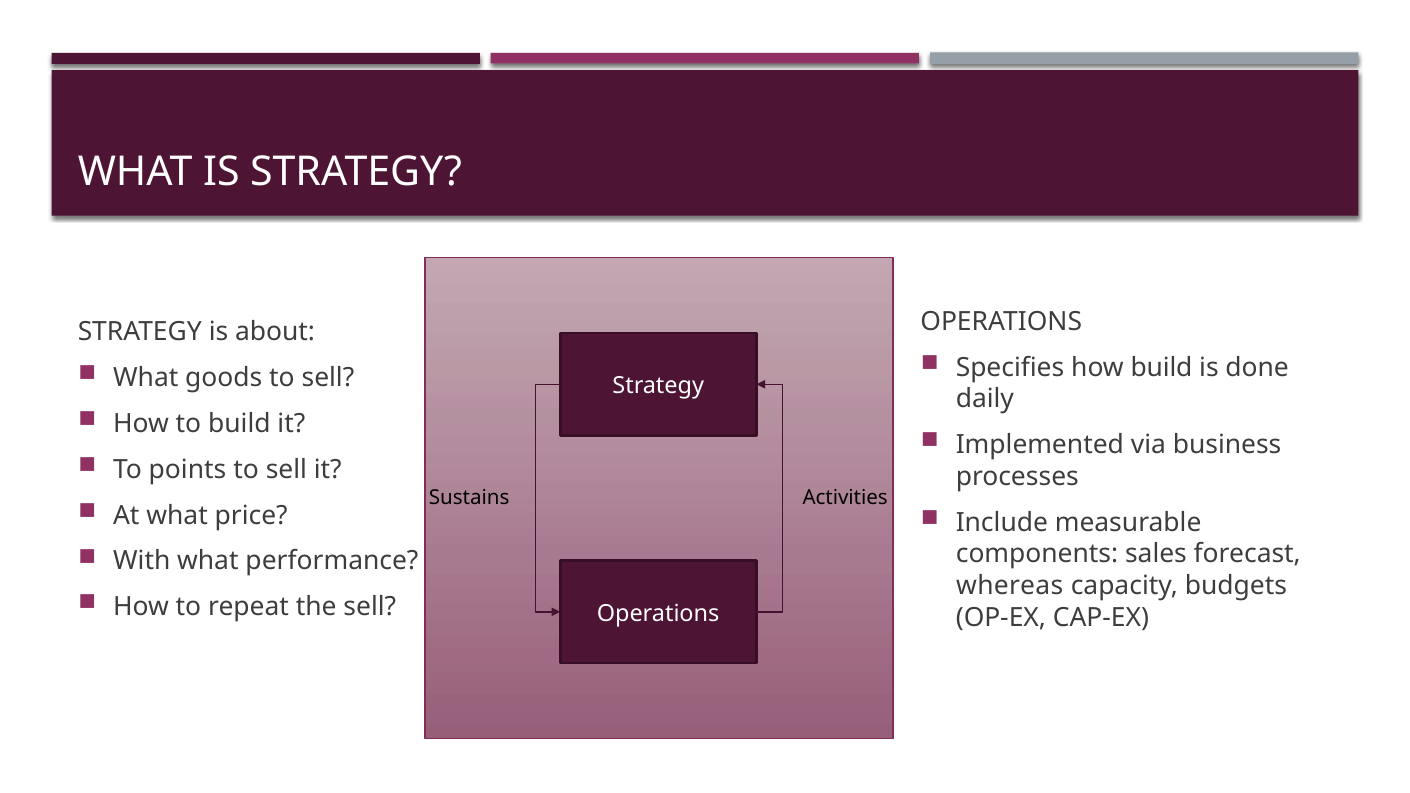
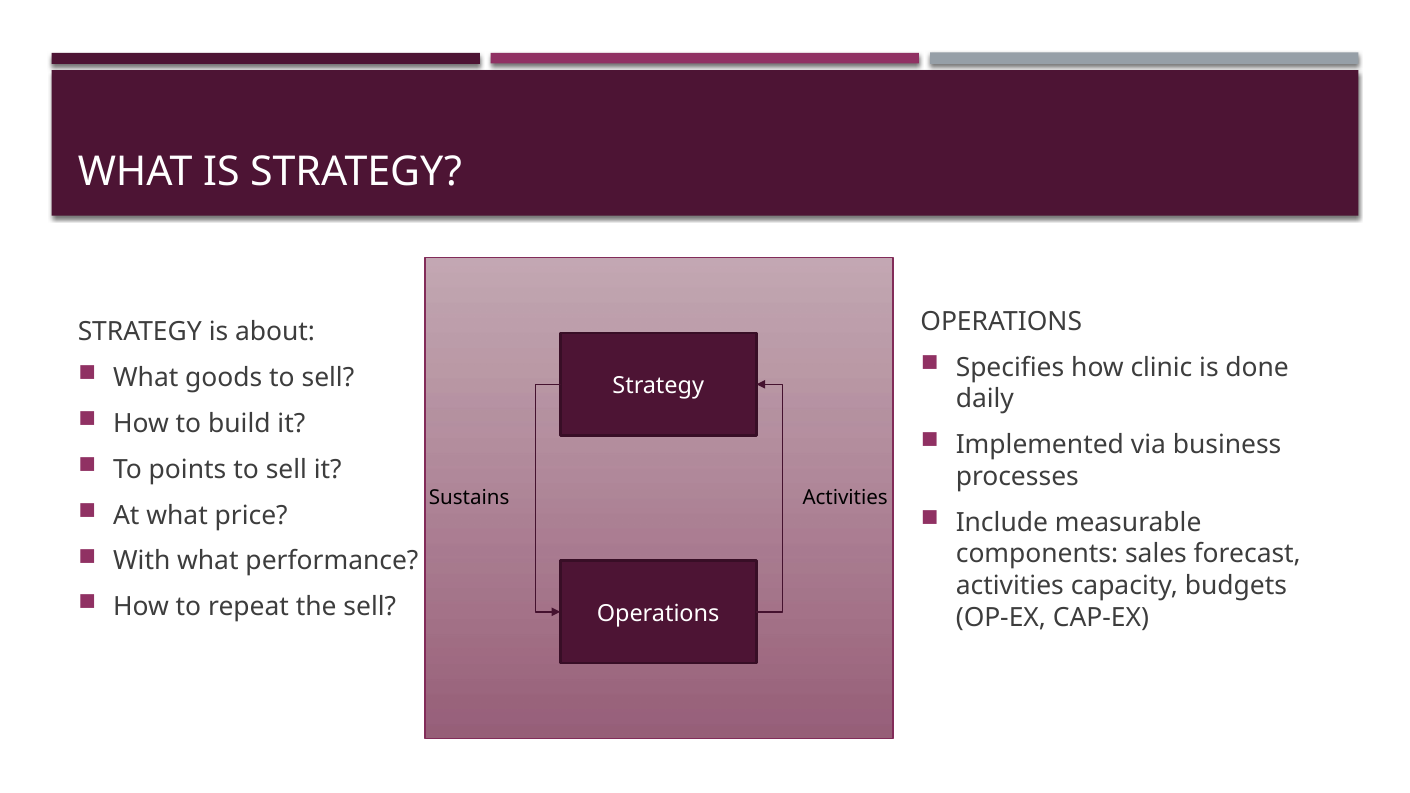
how build: build -> clinic
whereas at (1010, 586): whereas -> activities
